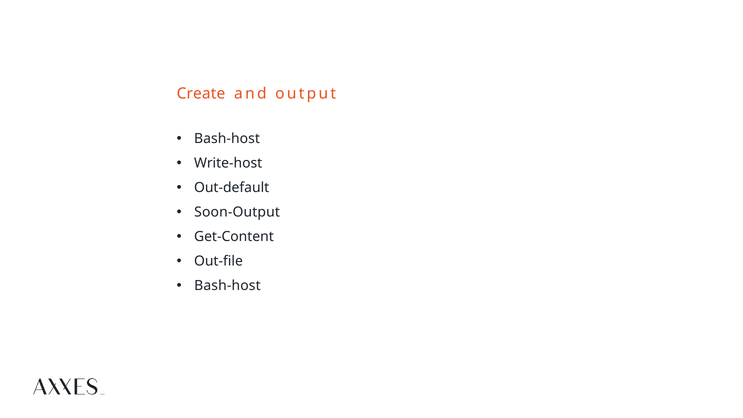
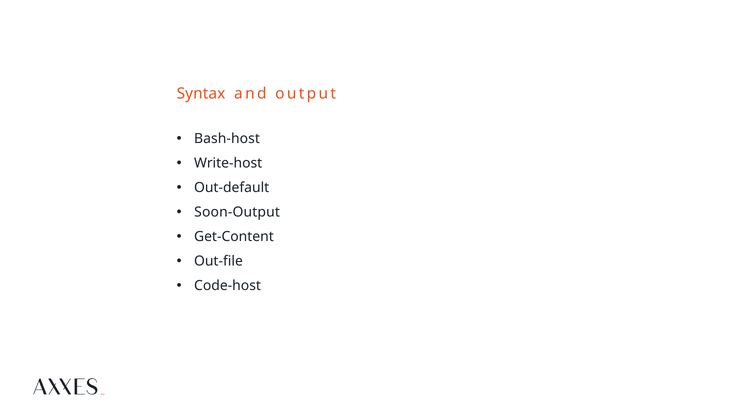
Create: Create -> Syntax
Bash-host at (227, 286): Bash-host -> Code-host
